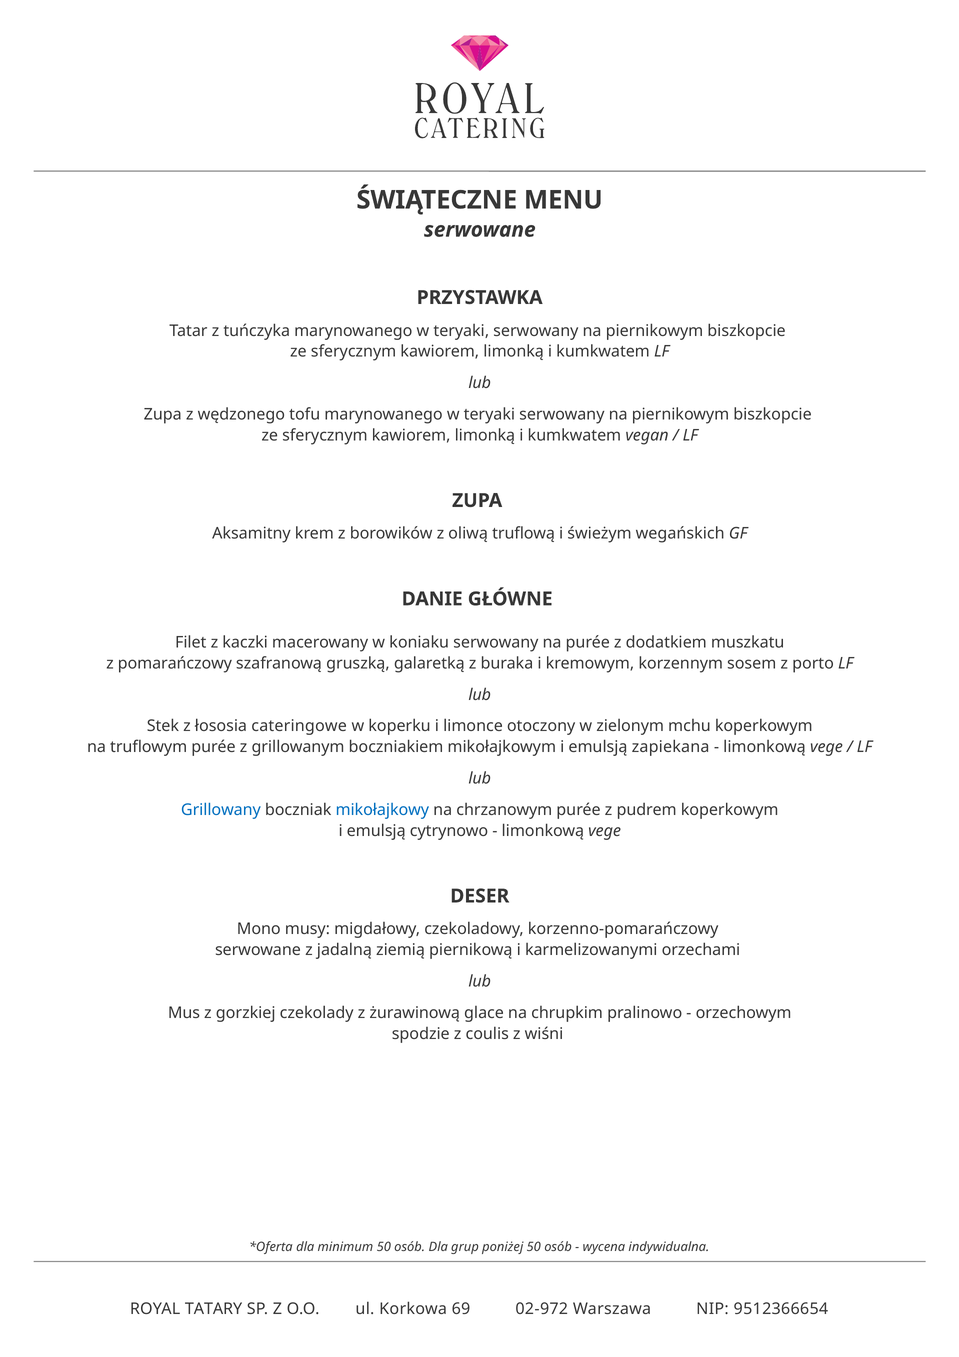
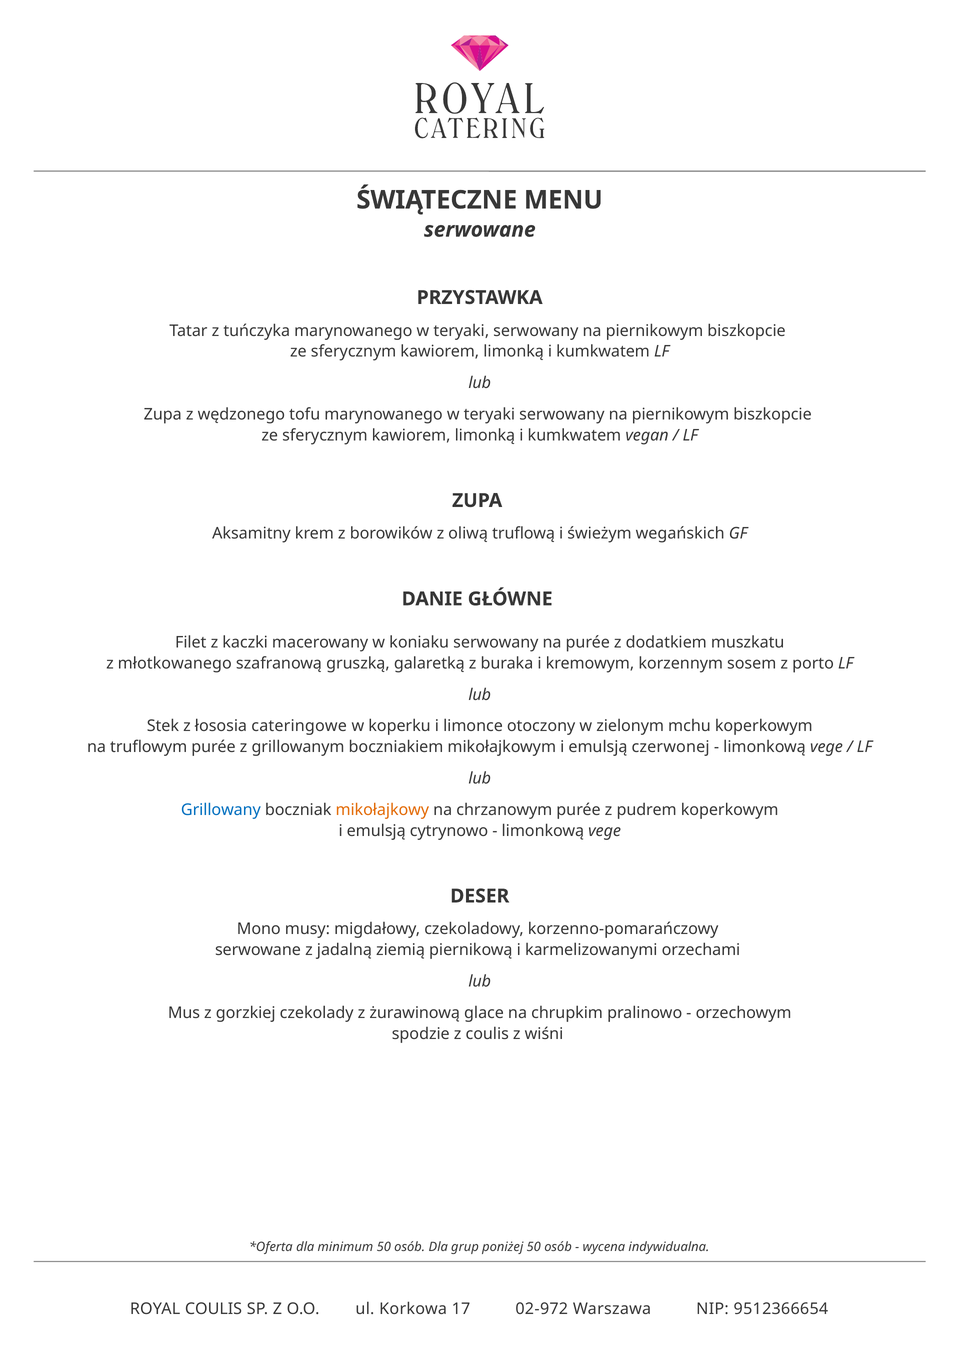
pomarańczowy: pomarańczowy -> młotkowanego
zapiekana: zapiekana -> czerwonej
mikołajkowy colour: blue -> orange
ROYAL TATARY: TATARY -> COULIS
69: 69 -> 17
